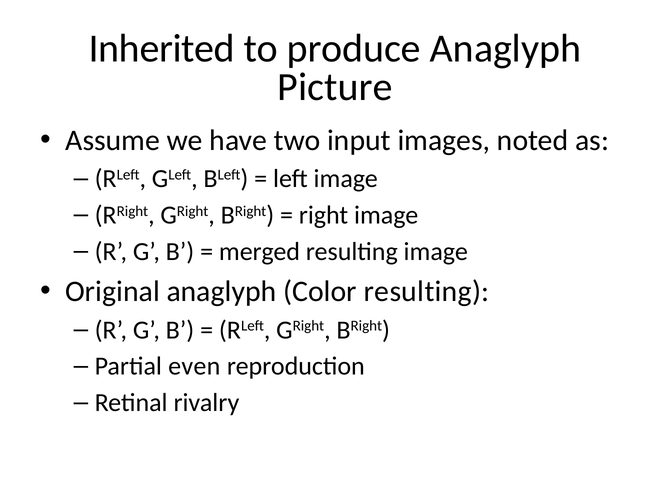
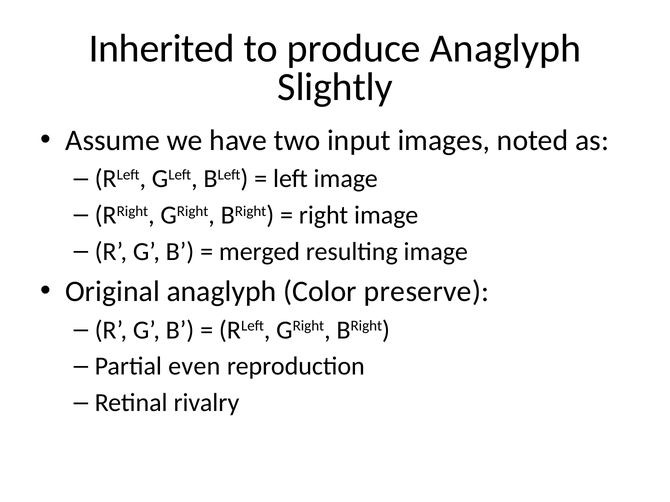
Picture: Picture -> Slightly
Color resulting: resulting -> preserve
